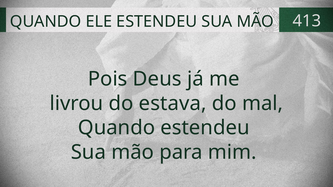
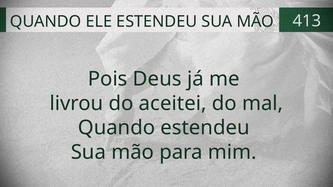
estava: estava -> aceitei
